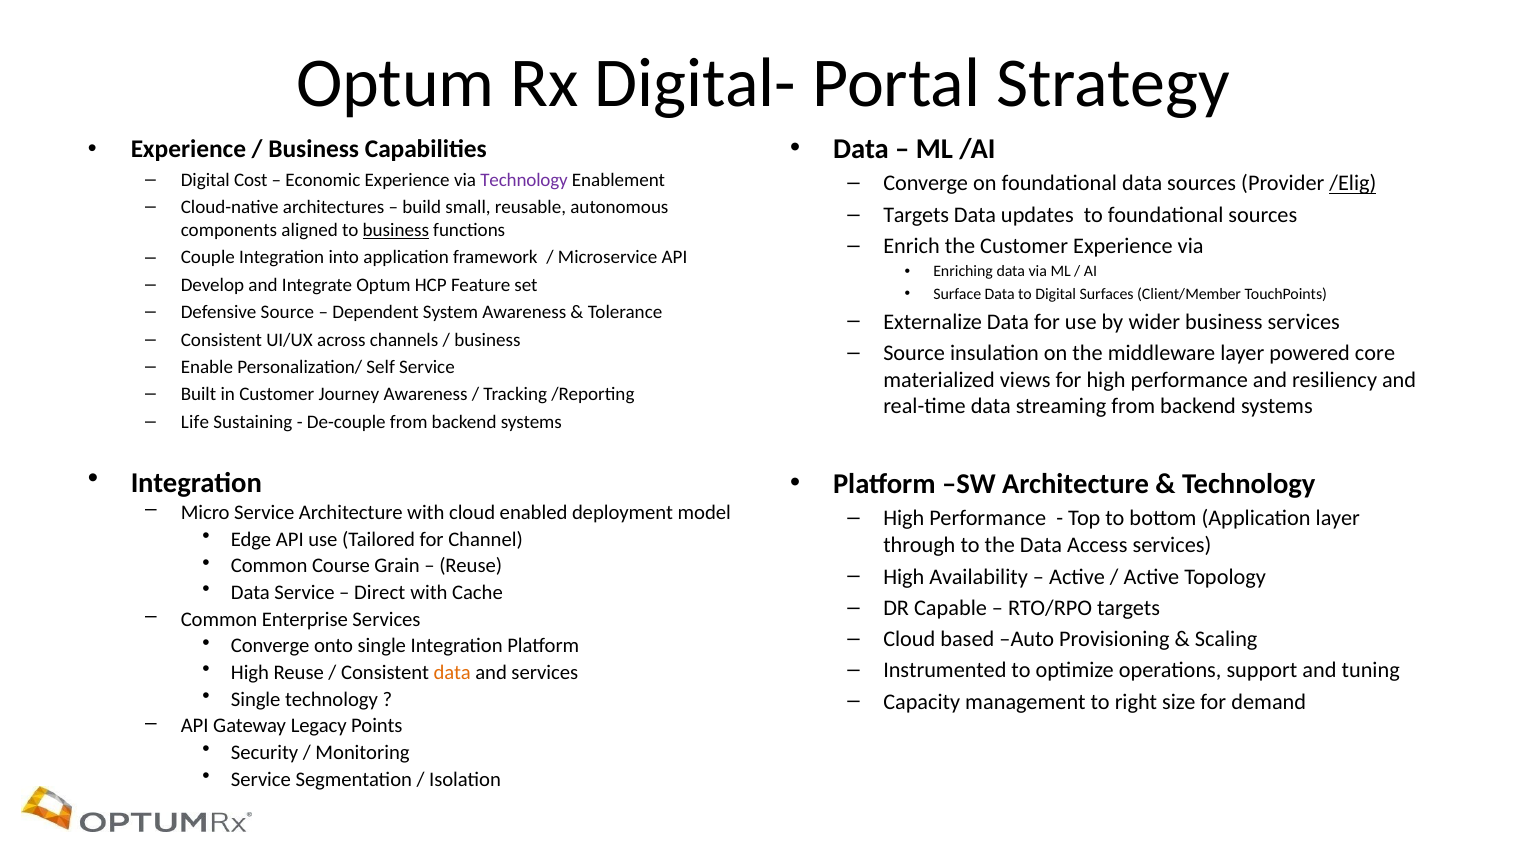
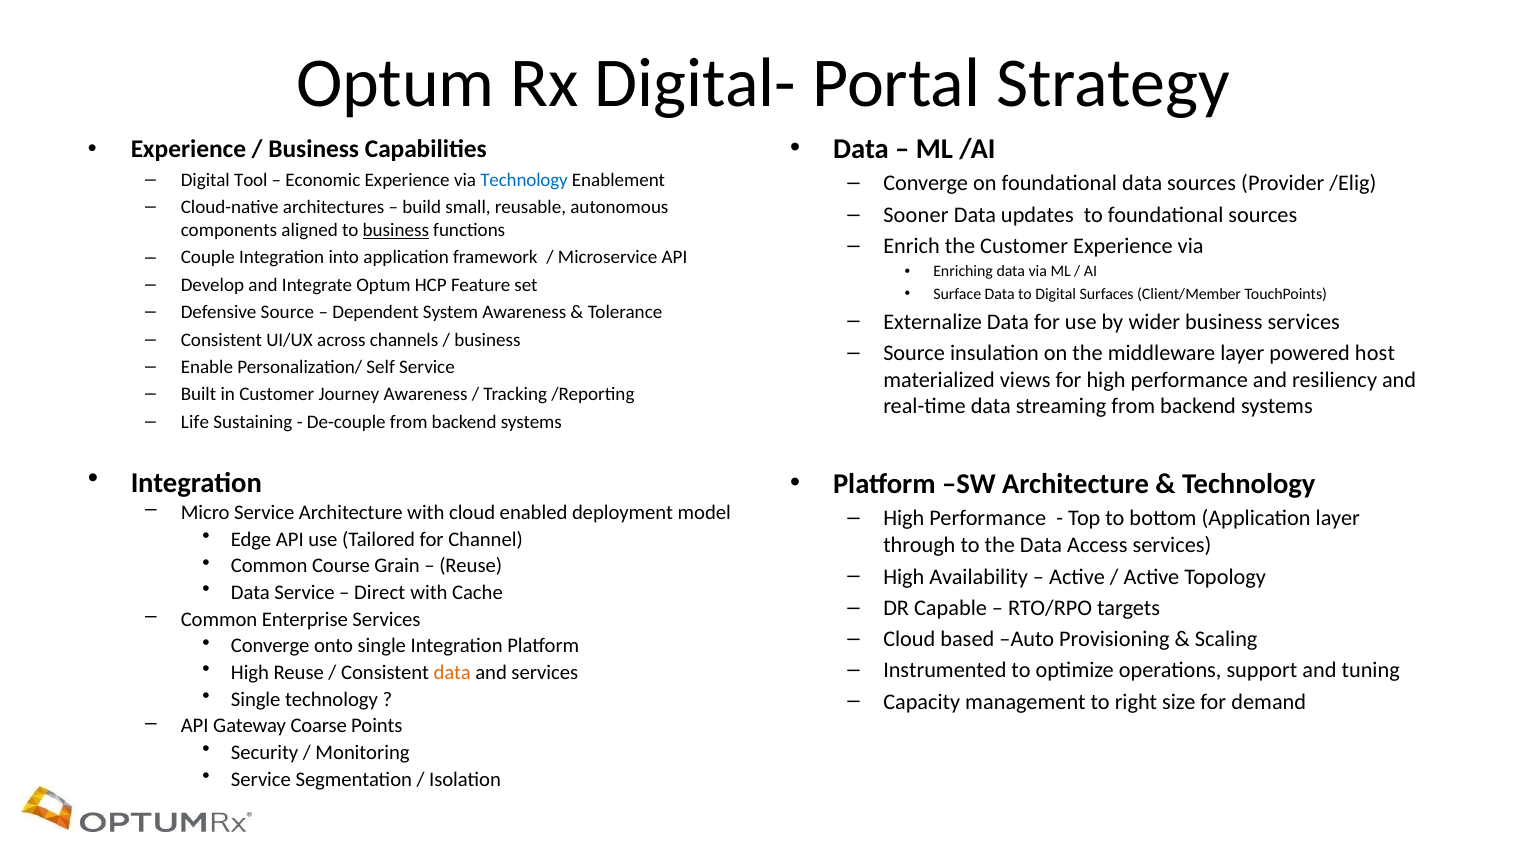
Cost: Cost -> Tool
Technology at (524, 180) colour: purple -> blue
/Elig underline: present -> none
Targets at (916, 215): Targets -> Sooner
core: core -> host
Legacy: Legacy -> Coarse
